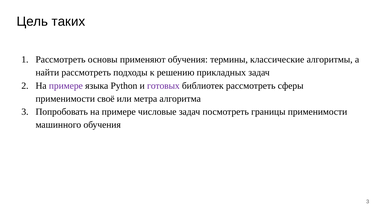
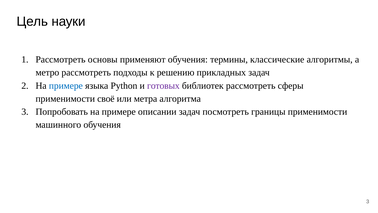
таких: таких -> науки
найти: найти -> метро
примере at (66, 86) colour: purple -> blue
числовые: числовые -> описании
